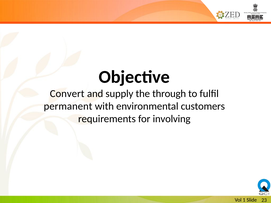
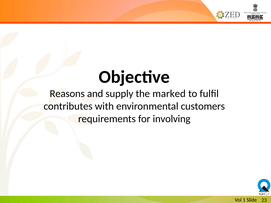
Convert: Convert -> Reasons
through: through -> marked
permanent: permanent -> contributes
